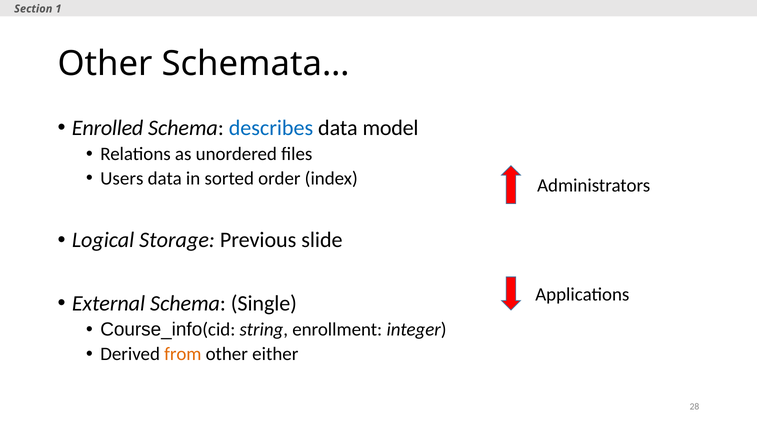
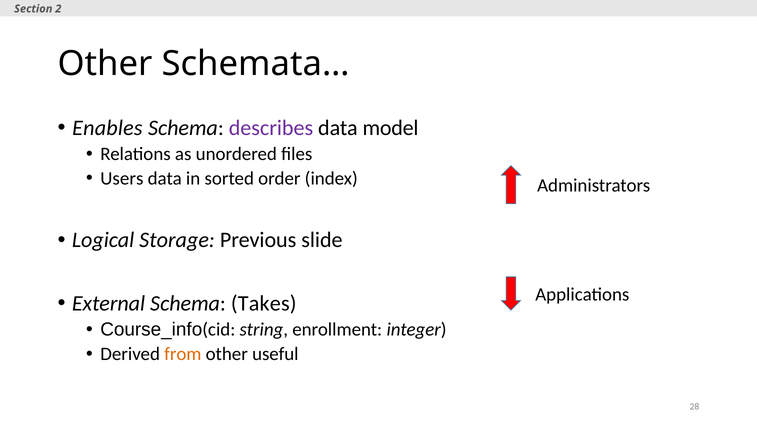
1: 1 -> 2
Enrolled: Enrolled -> Enables
describes colour: blue -> purple
Single: Single -> Takes
either: either -> useful
